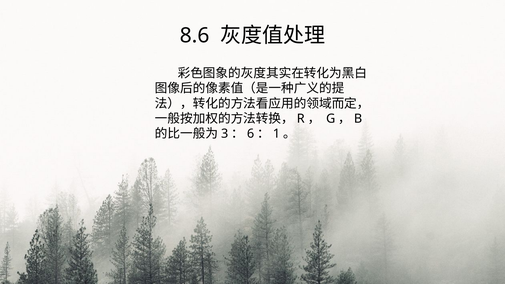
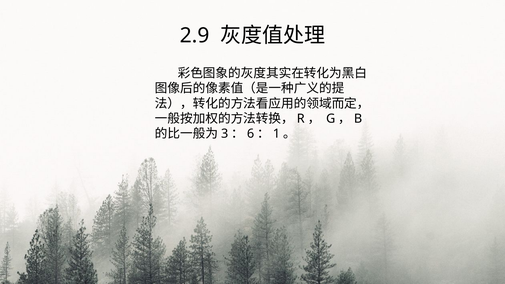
8.6: 8.6 -> 2.9
